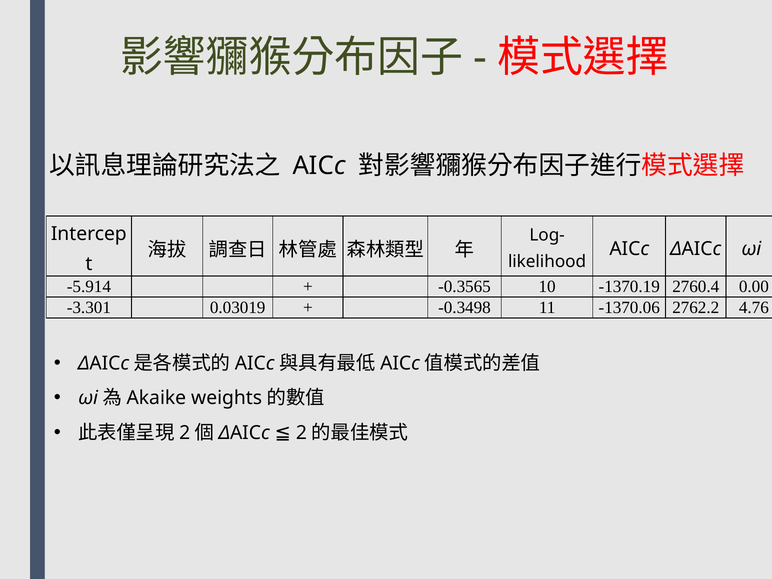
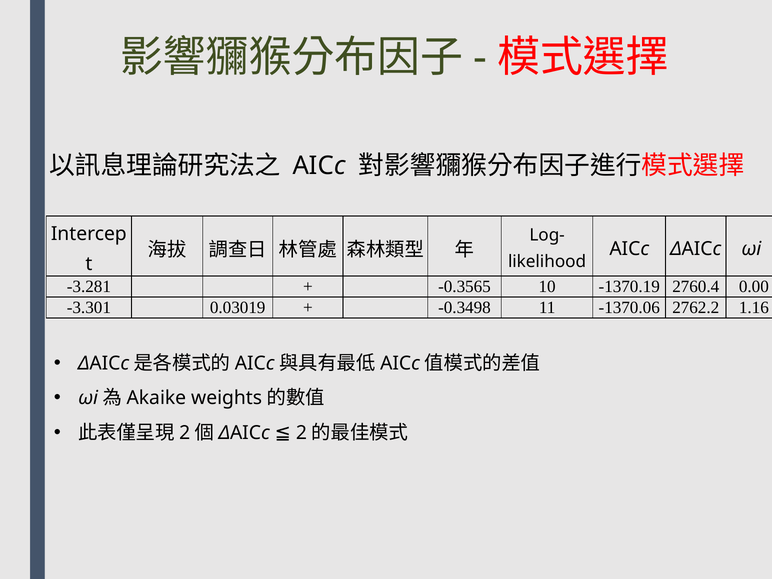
-5.914: -5.914 -> -3.281
4.76: 4.76 -> 1.16
